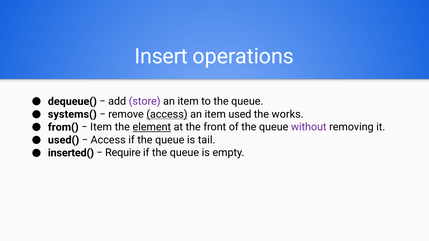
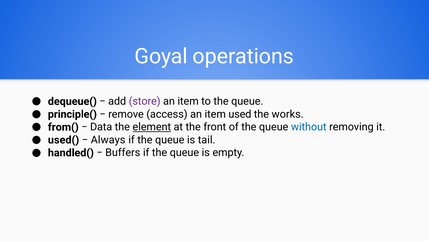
Insert: Insert -> Goyal
systems(: systems( -> principle(
access at (167, 114) underline: present -> none
Item at (101, 127): Item -> Data
without colour: purple -> blue
Access at (108, 140): Access -> Always
inserted(: inserted( -> handled(
Require: Require -> Buffers
